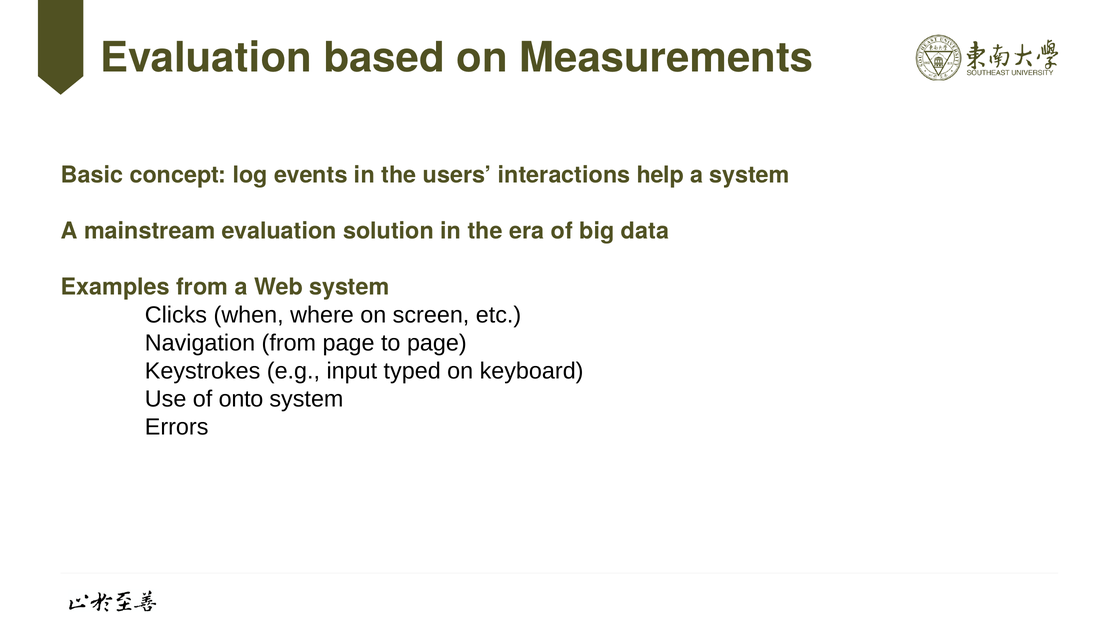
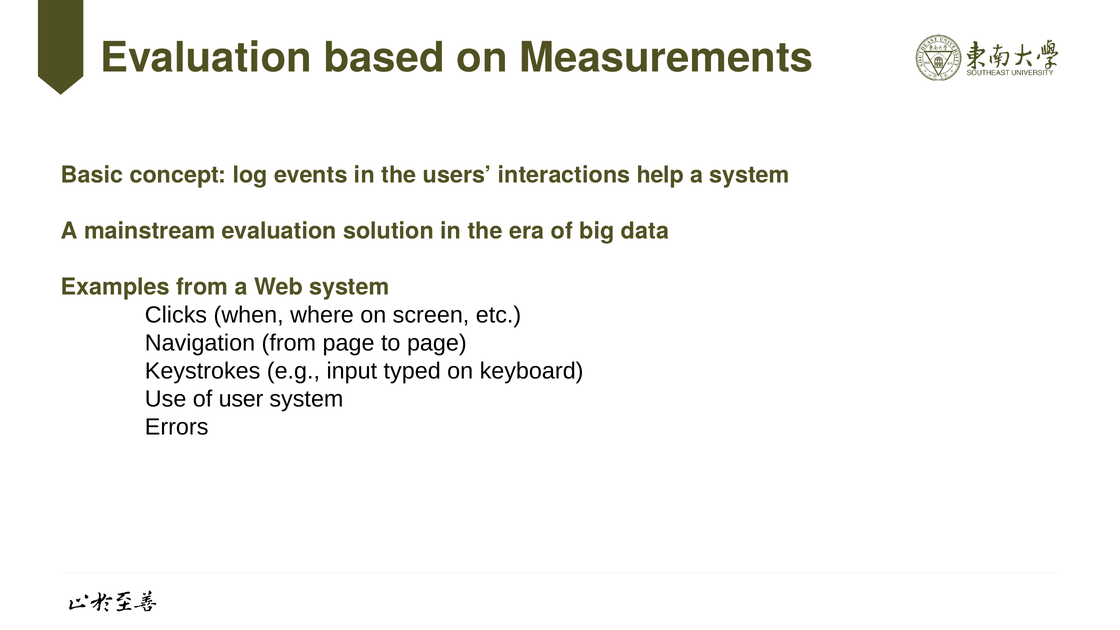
onto: onto -> user
